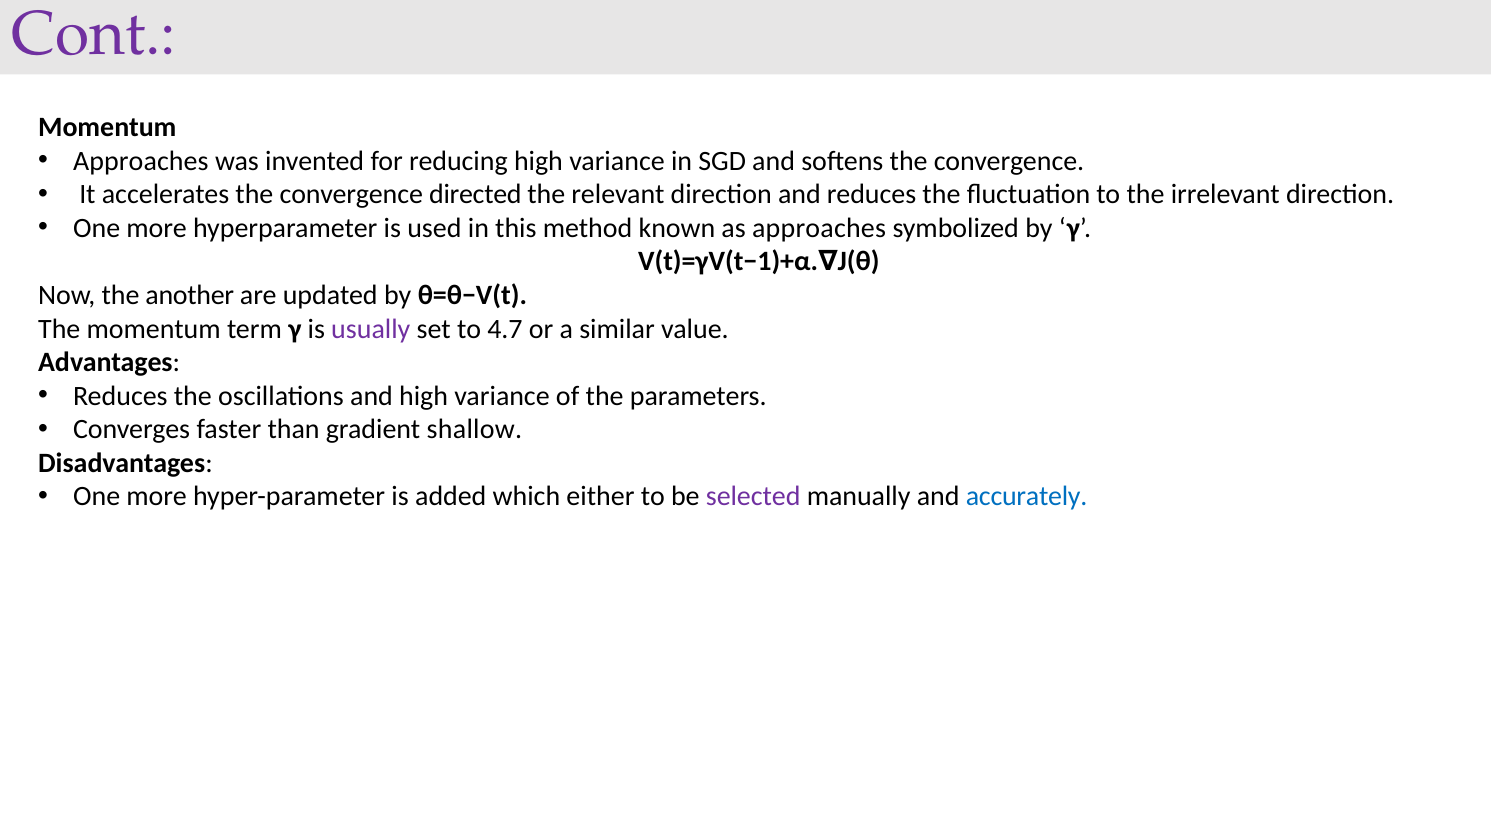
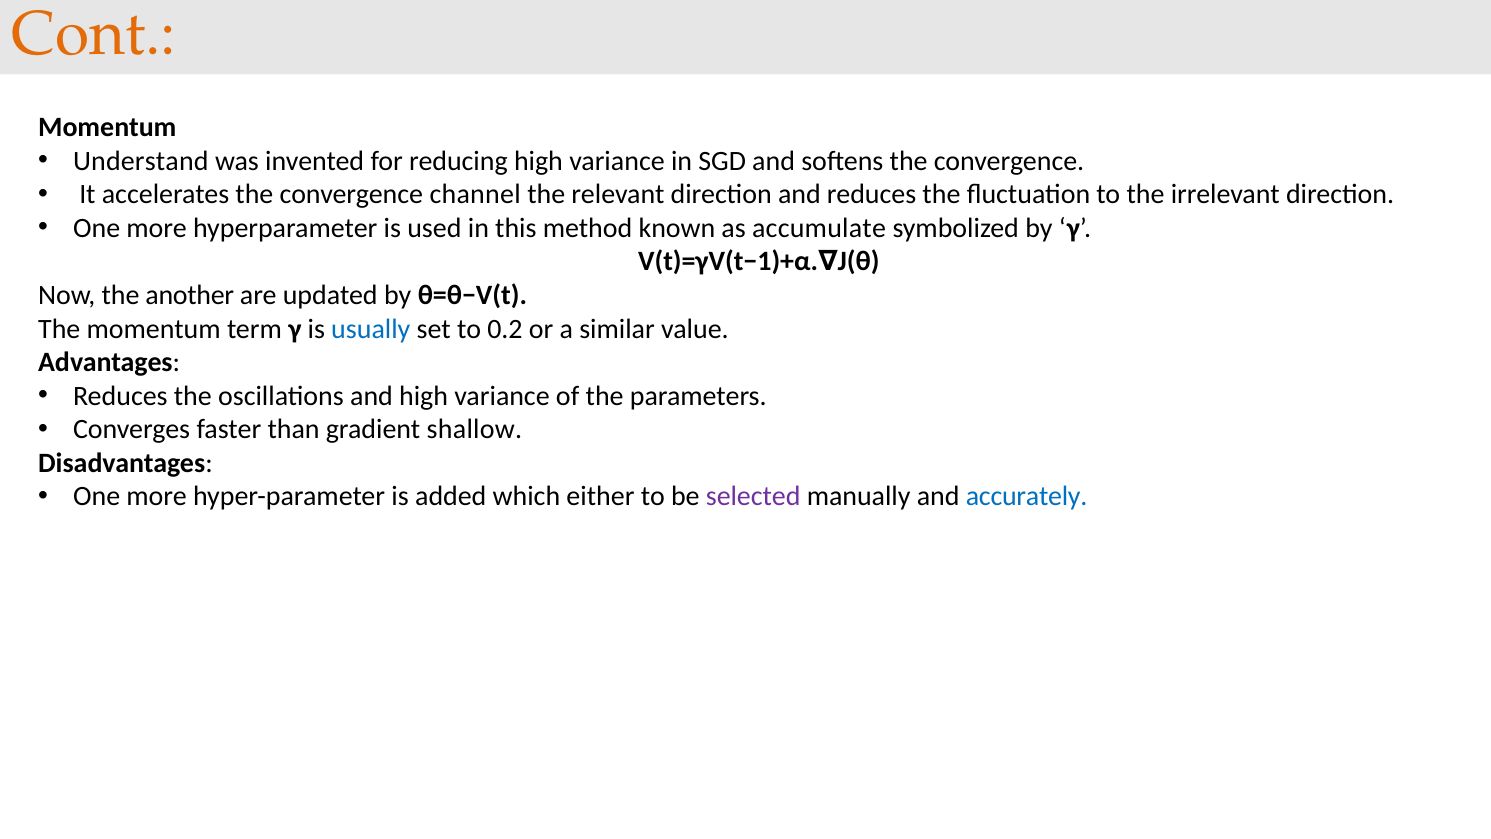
Cont colour: purple -> orange
Approaches at (141, 161): Approaches -> Understand
directed: directed -> channel
as approaches: approaches -> accumulate
usually colour: purple -> blue
4.7: 4.7 -> 0.2
